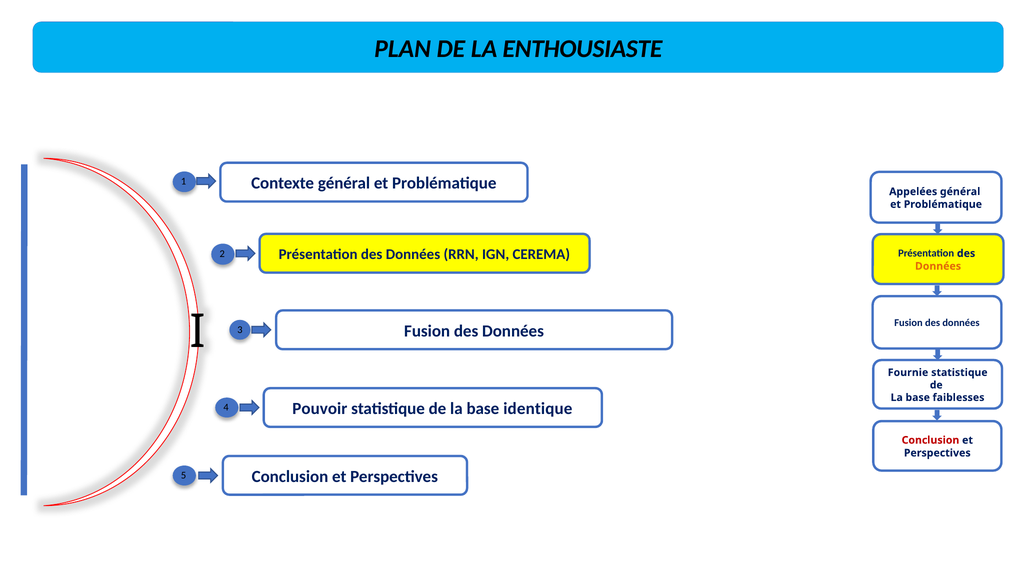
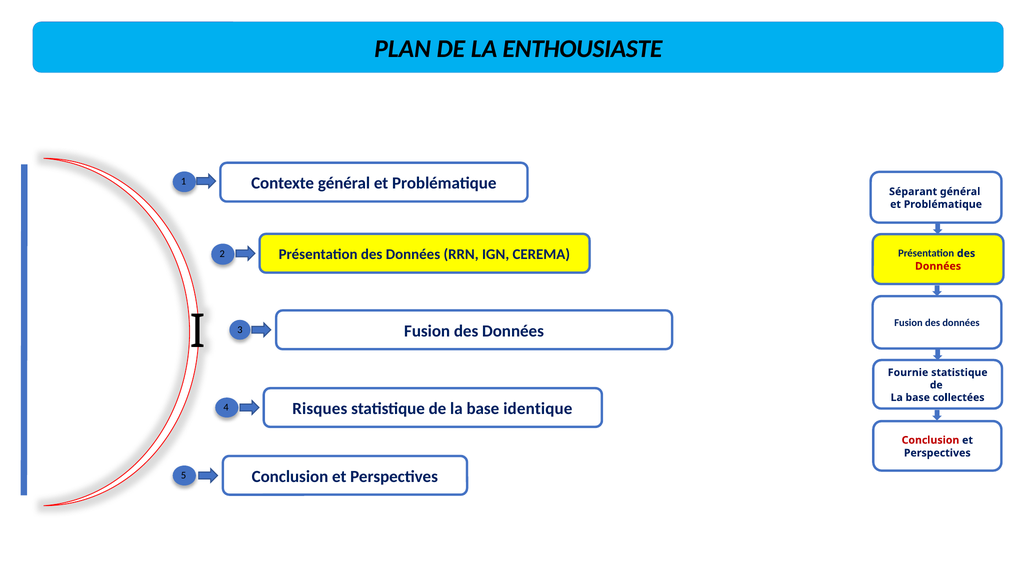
Appelées: Appelées -> Séparant
Données at (938, 266) colour: orange -> red
faiblesses: faiblesses -> collectées
Pouvoir: Pouvoir -> Risques
